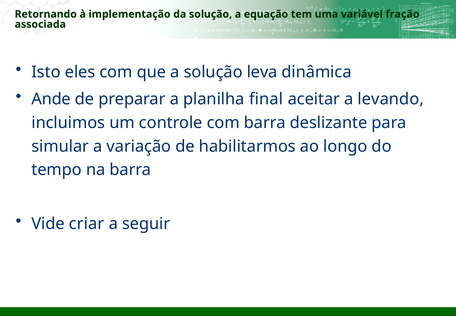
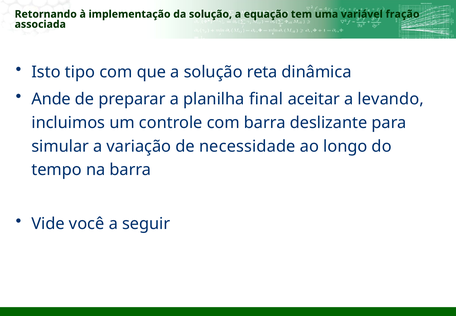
eles: eles -> tipo
leva: leva -> reta
habilitarmos: habilitarmos -> necessidade
criar: criar -> você
